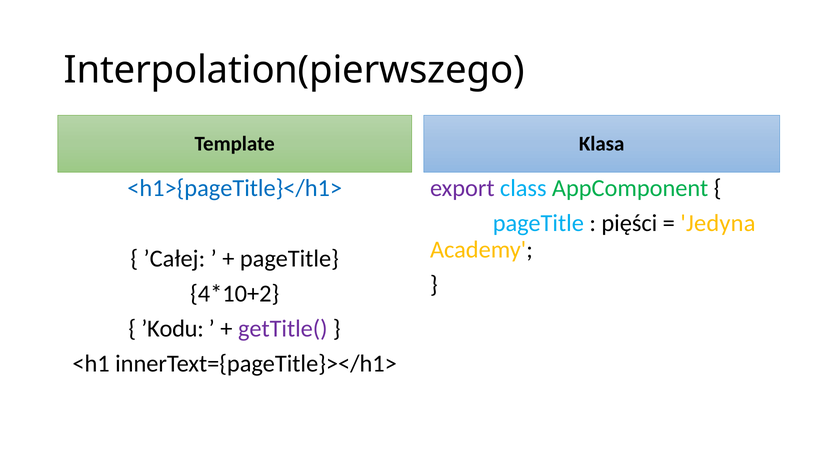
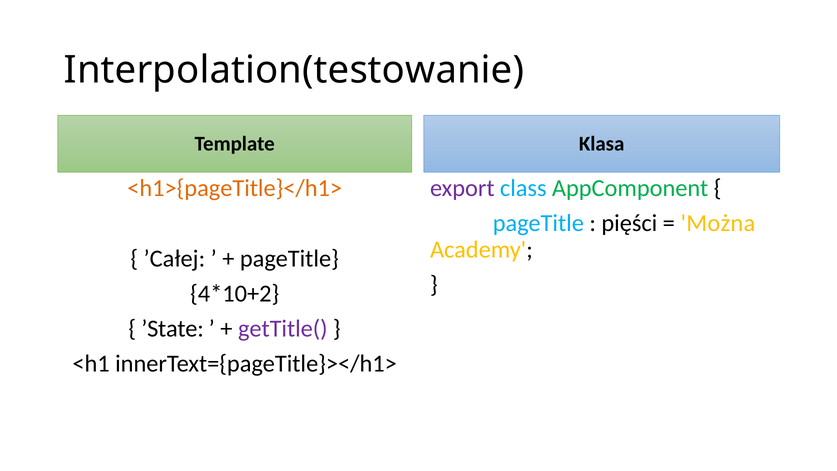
Interpolation(pierwszego: Interpolation(pierwszego -> Interpolation(testowanie
<h1>{pageTitle}</h1> colour: blue -> orange
Jedyna: Jedyna -> Można
’Kodu: ’Kodu -> ’State
